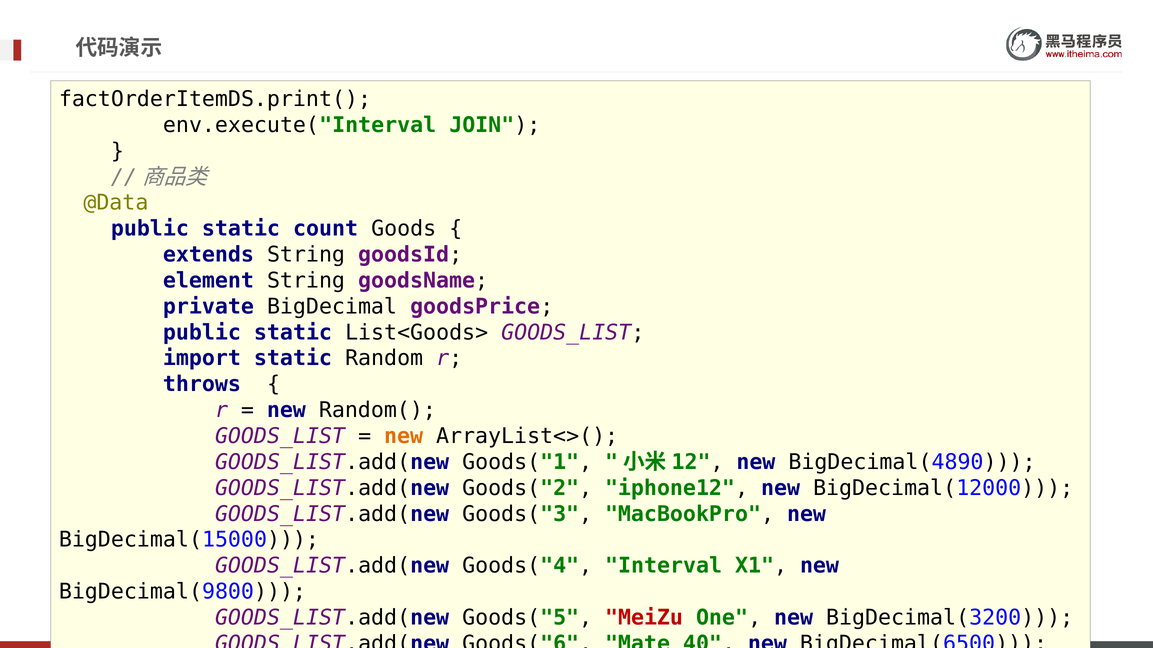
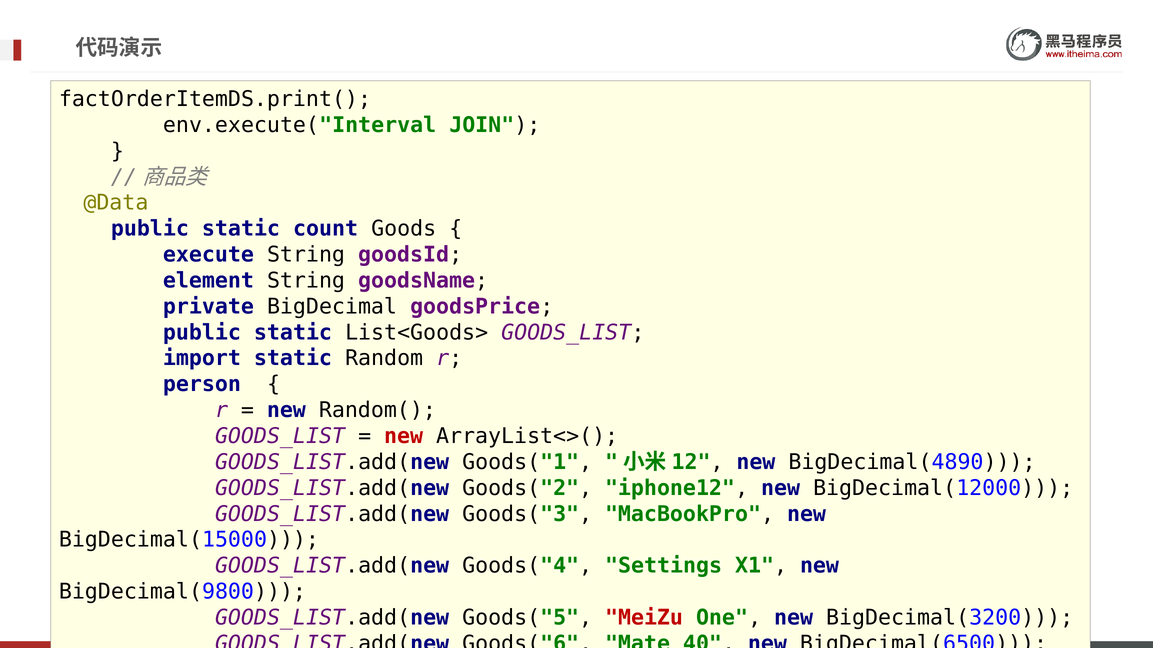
extends: extends -> execute
throws: throws -> person
new at (404, 437) colour: orange -> red
Interval: Interval -> Settings
